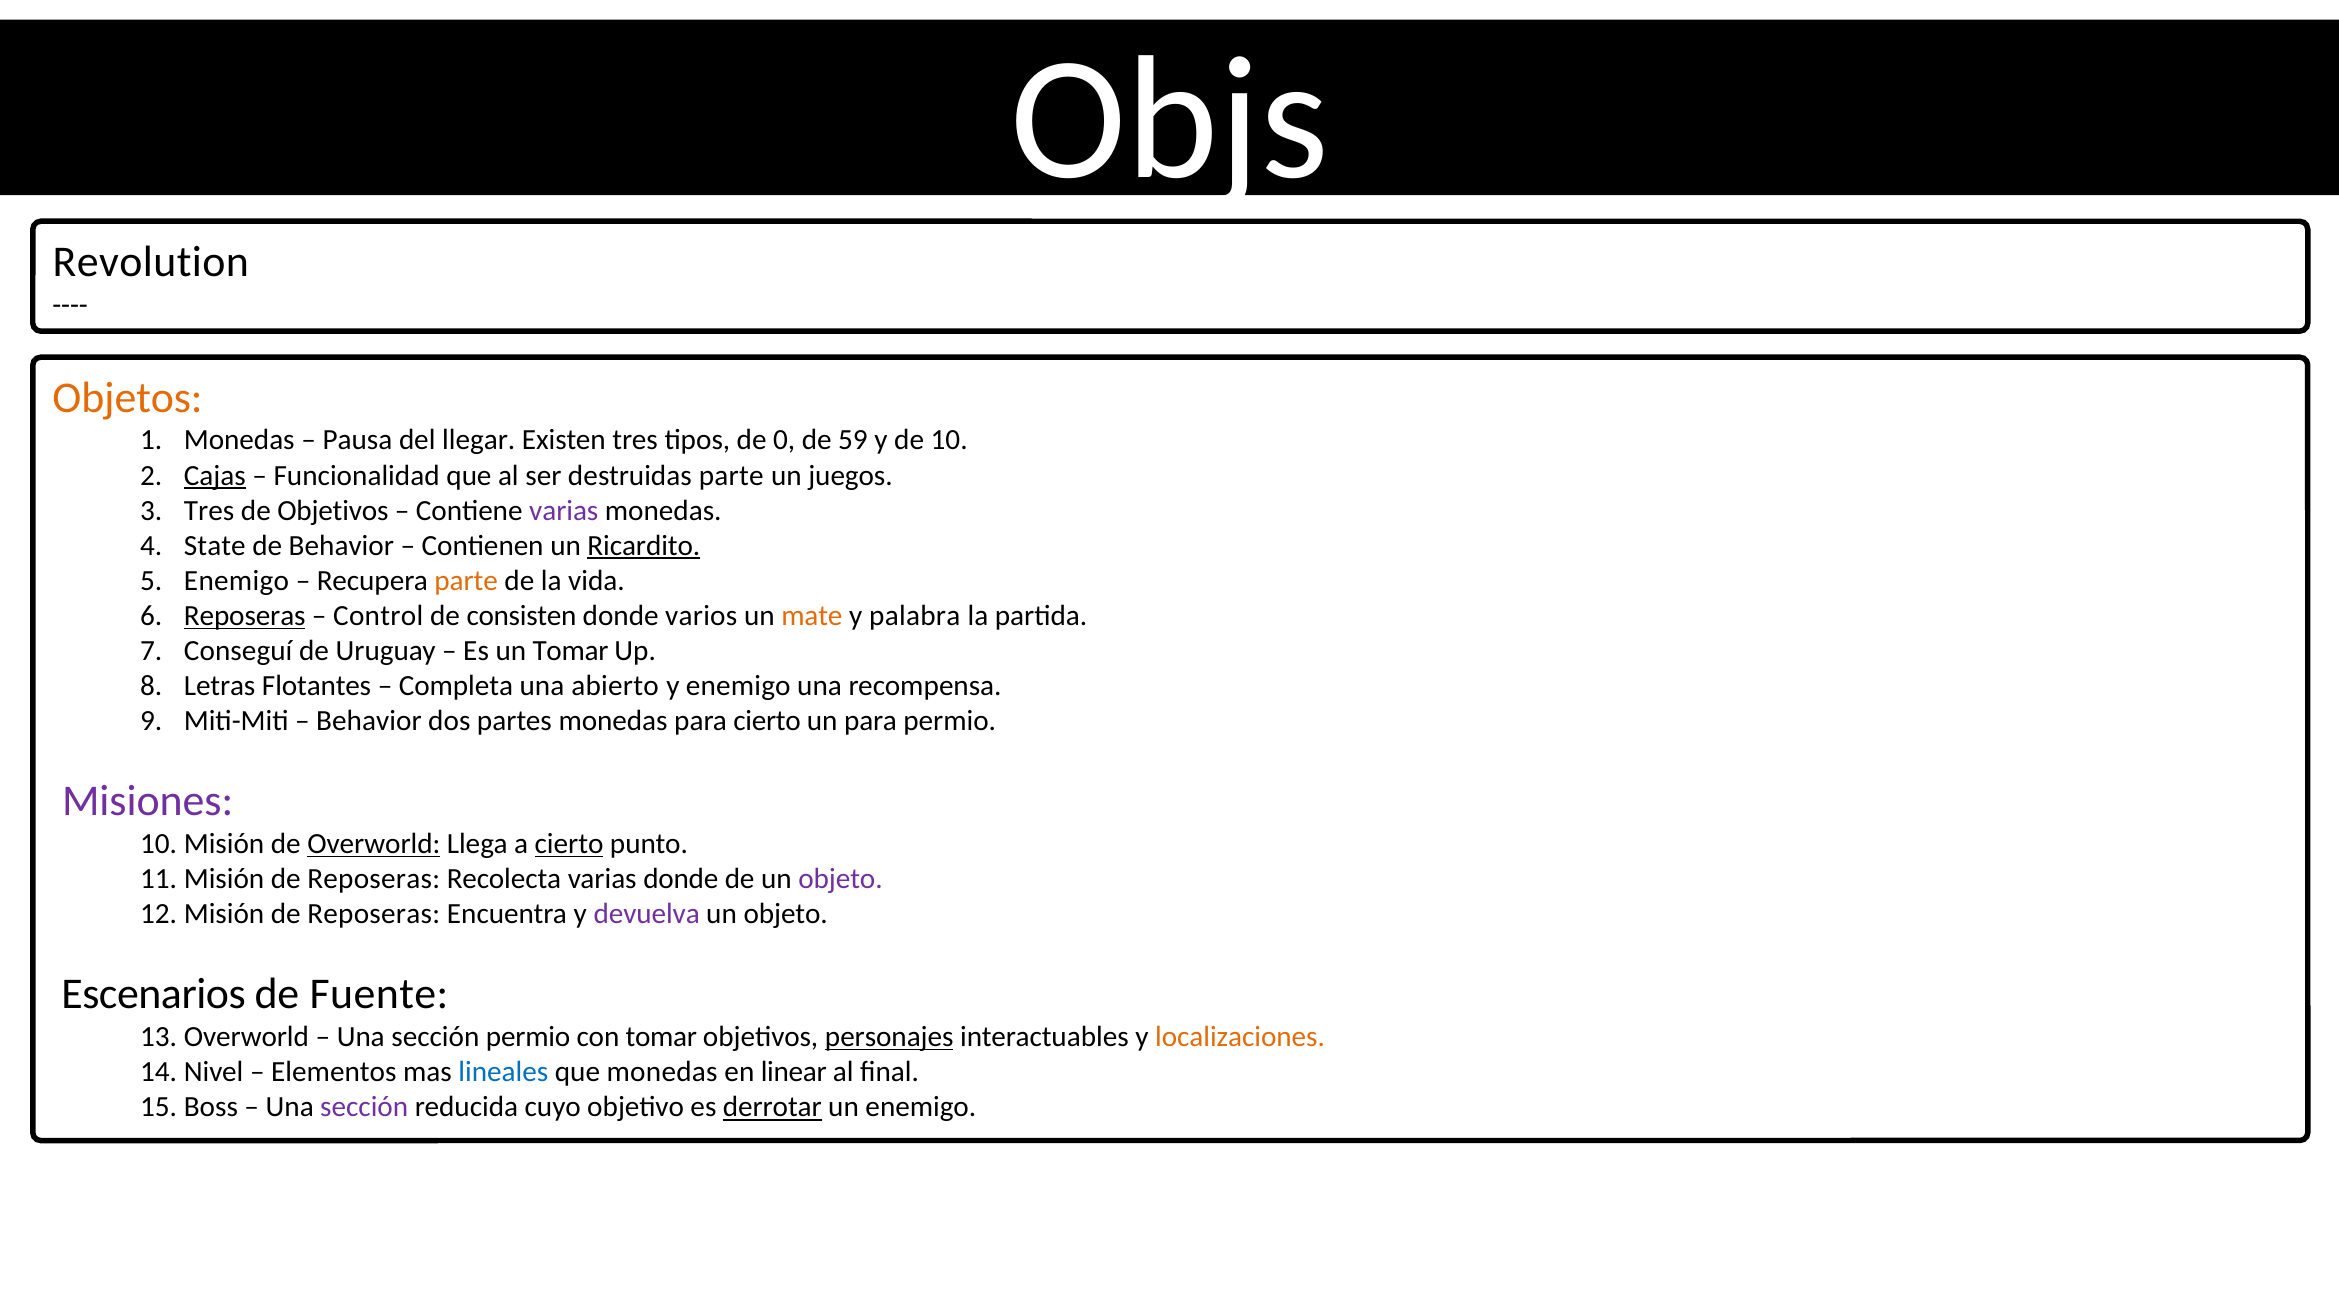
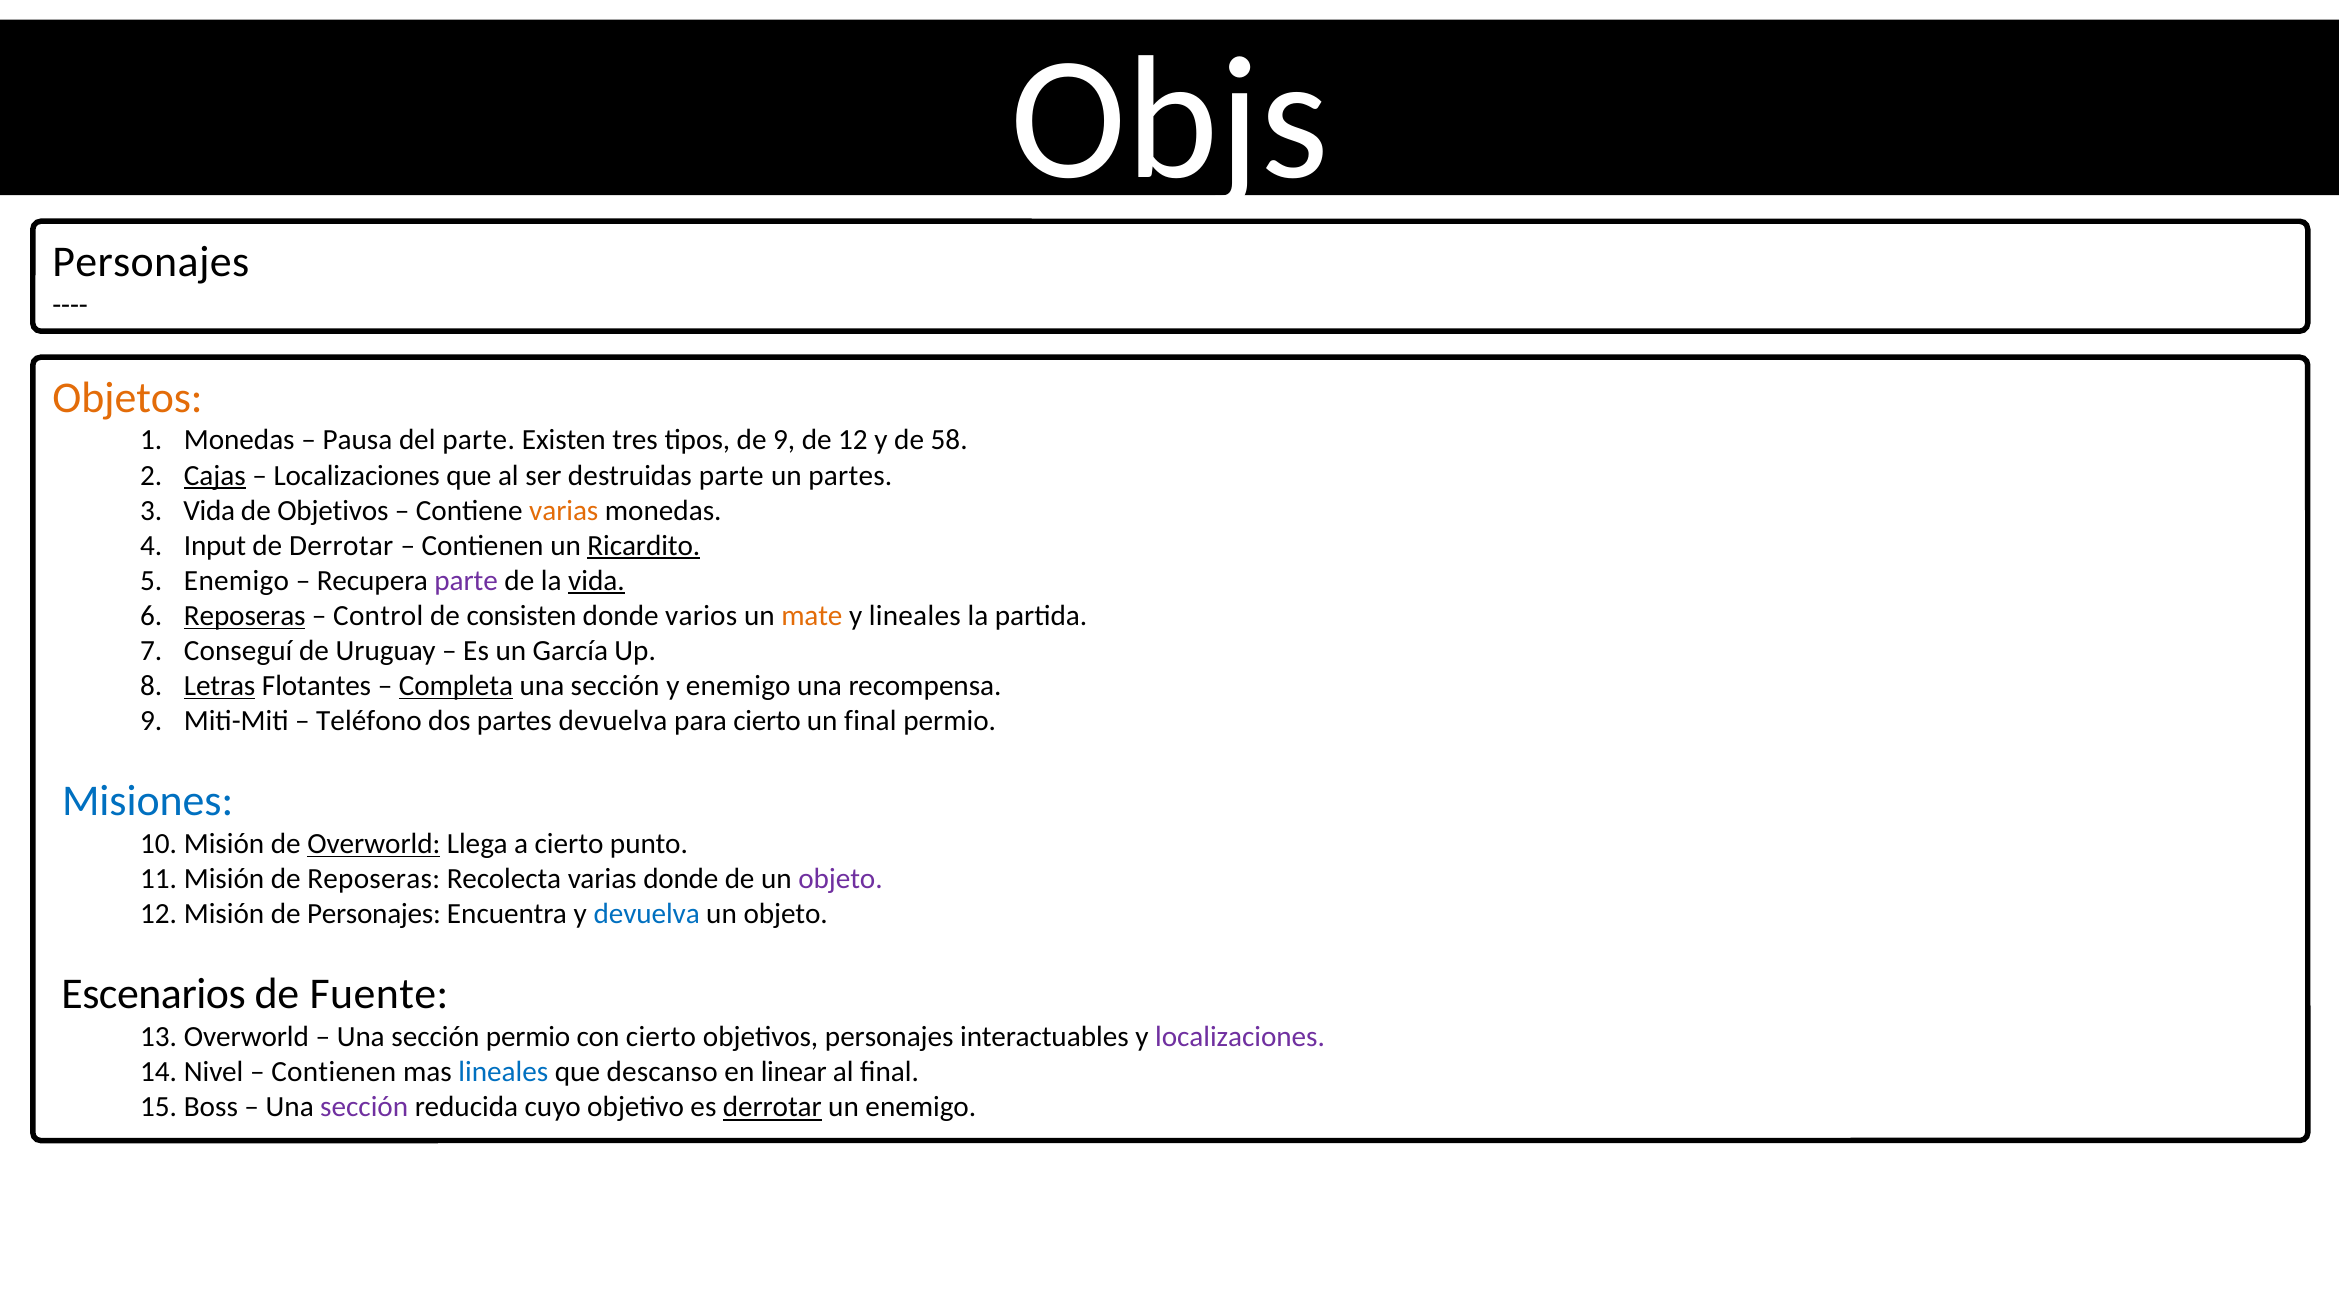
Revolution at (151, 262): Revolution -> Personajes
del llegar: llegar -> parte
de 0: 0 -> 9
59: 59 -> 12
10: 10 -> 58
Funcionalidad at (357, 475): Funcionalidad -> Localizaciones
un juegos: juegos -> partes
Tres at (209, 510): Tres -> Vida
varias at (564, 510) colour: purple -> orange
State: State -> Input
de Behavior: Behavior -> Derrotar
parte at (466, 581) colour: orange -> purple
vida at (596, 581) underline: none -> present
y palabra: palabra -> lineales
un Tomar: Tomar -> García
Letras underline: none -> present
Completa underline: none -> present
abierto at (615, 686): abierto -> sección
Behavior at (369, 721): Behavior -> Teléfono
partes monedas: monedas -> devuelva
un para: para -> final
Misiones colour: purple -> blue
cierto at (569, 844) underline: present -> none
Reposeras at (374, 914): Reposeras -> Personajes
devuelva at (647, 914) colour: purple -> blue
con tomar: tomar -> cierto
personajes at (889, 1037) underline: present -> none
localizaciones at (1240, 1037) colour: orange -> purple
Elementos at (334, 1072): Elementos -> Contienen
que monedas: monedas -> descanso
